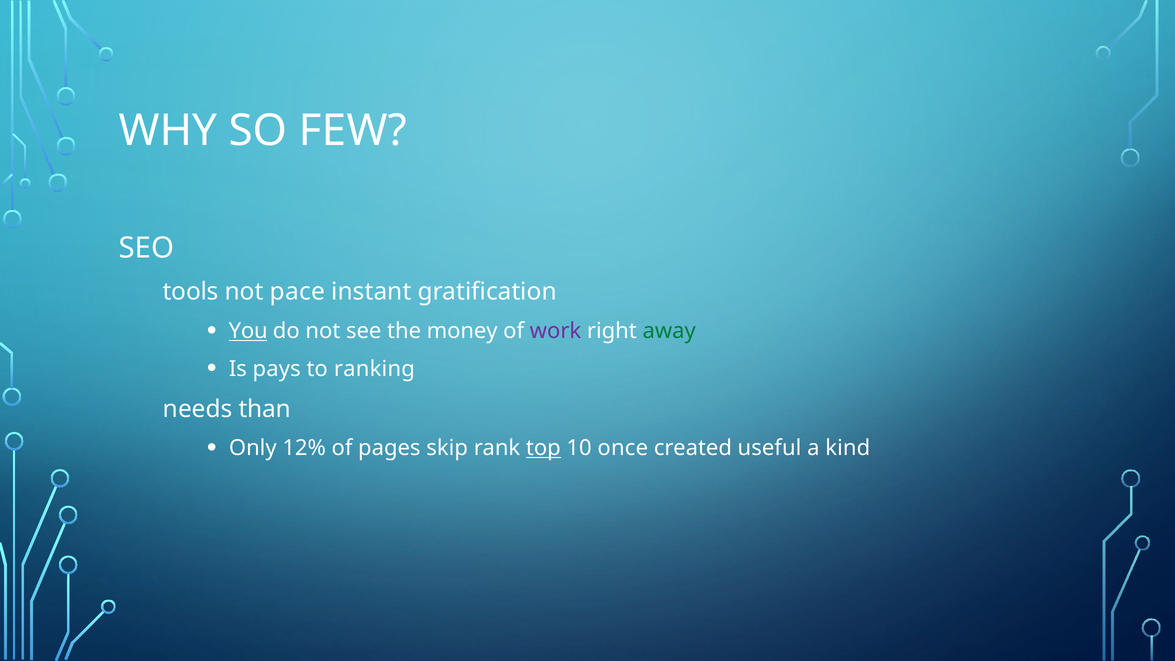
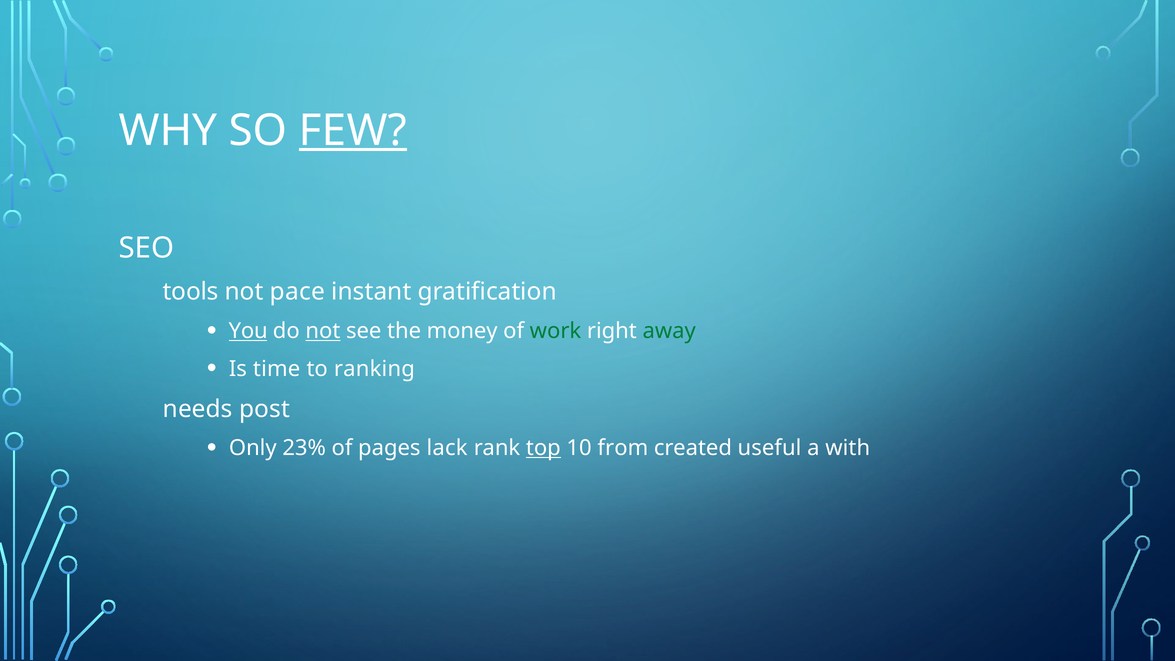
FEW underline: none -> present
not at (323, 331) underline: none -> present
work colour: purple -> green
pays: pays -> time
than: than -> post
12%: 12% -> 23%
skip: skip -> lack
once: once -> from
kind: kind -> with
